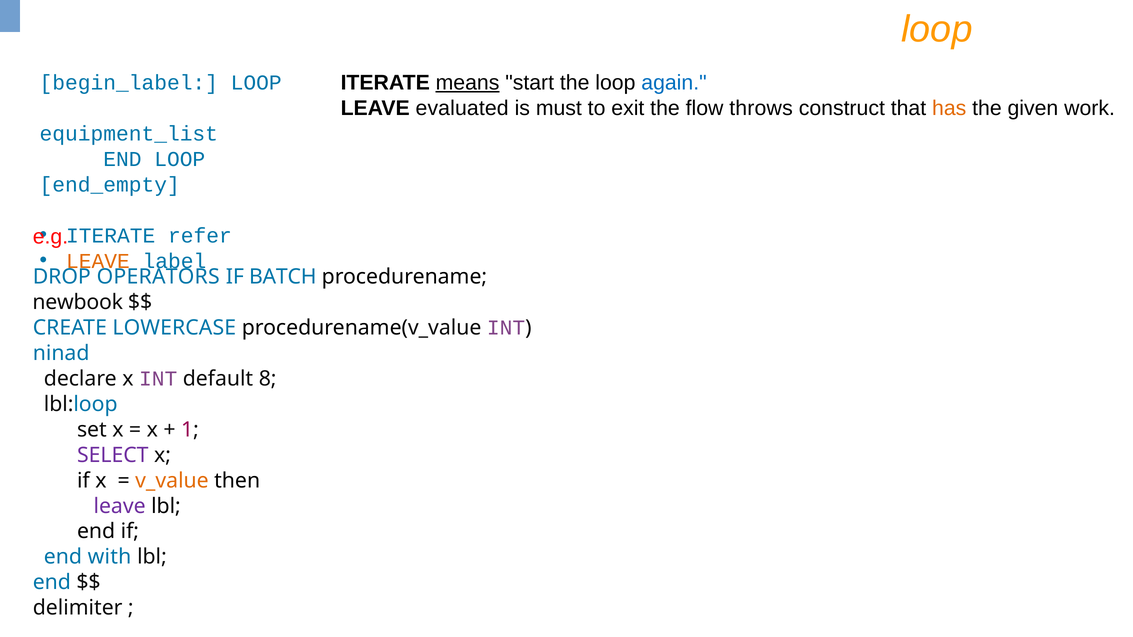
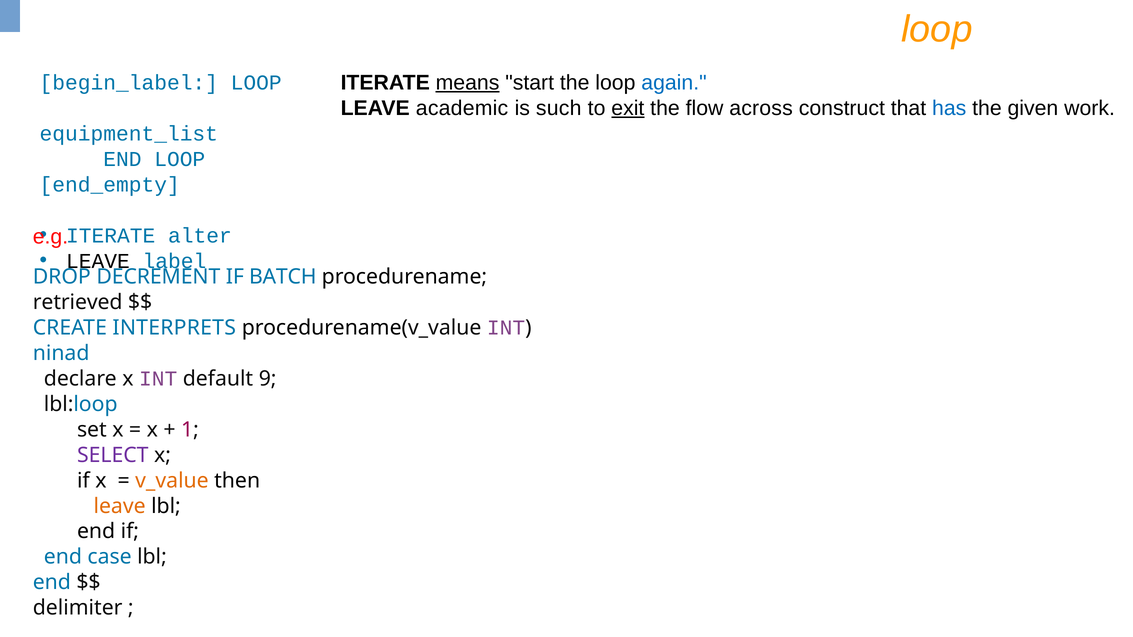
evaluated: evaluated -> academic
must: must -> such
exit underline: none -> present
throws: throws -> across
has colour: orange -> blue
refer: refer -> alter
LEAVE at (98, 261) colour: orange -> black
OPERATORS: OPERATORS -> DECREMENT
newbook: newbook -> retrieved
LOWERCASE: LOWERCASE -> INTERPRETS
8: 8 -> 9
leave at (120, 506) colour: purple -> orange
with: with -> case
